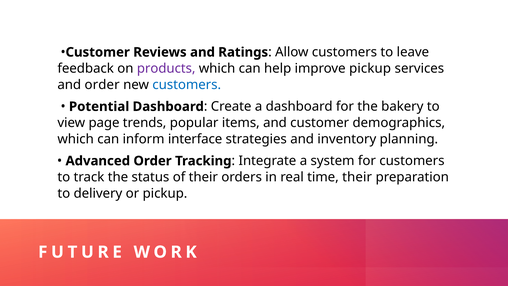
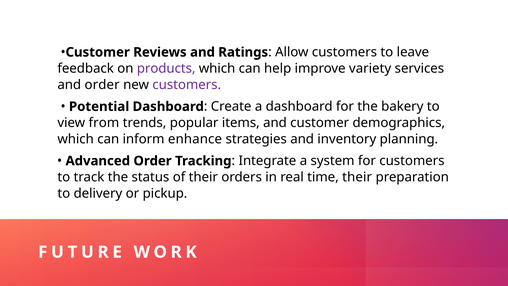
improve pickup: pickup -> variety
customers at (187, 85) colour: blue -> purple
page: page -> from
interface: interface -> enhance
